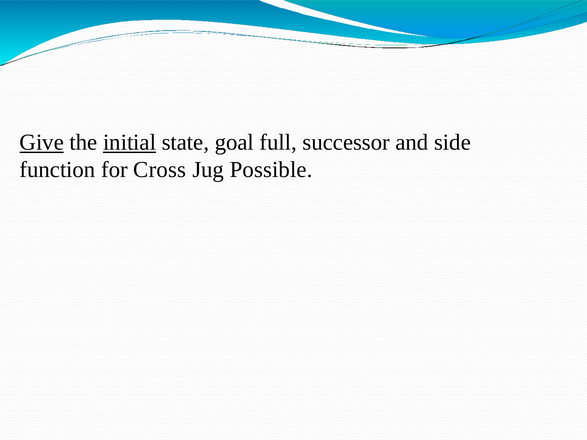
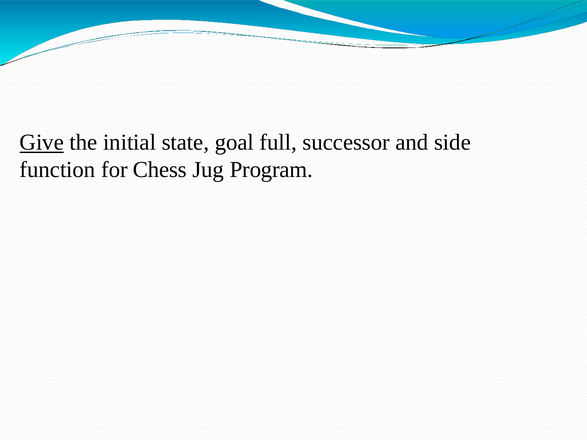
initial underline: present -> none
Cross: Cross -> Chess
Possible: Possible -> Program
